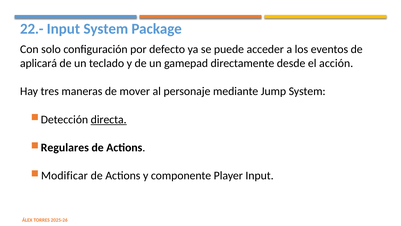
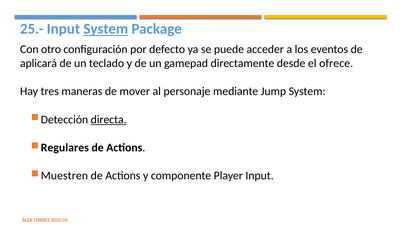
22.-: 22.- -> 25.-
System at (106, 29) underline: none -> present
solo: solo -> otro
acción: acción -> ofrece
Modificar: Modificar -> Muestren
